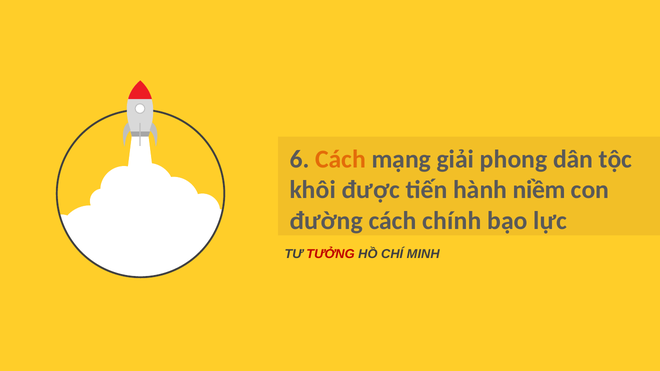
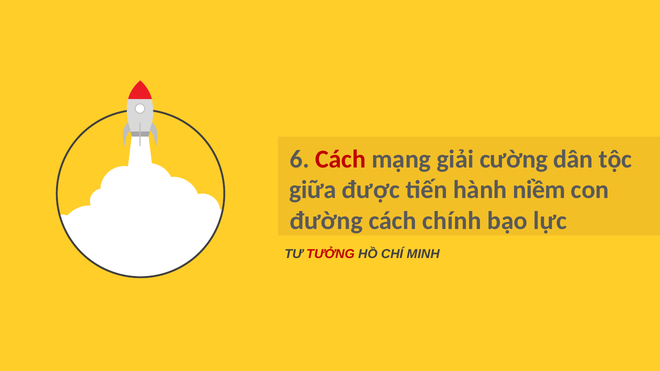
Cách at (341, 159) colour: orange -> red
phong: phong -> cường
khôi: khôi -> giữa
